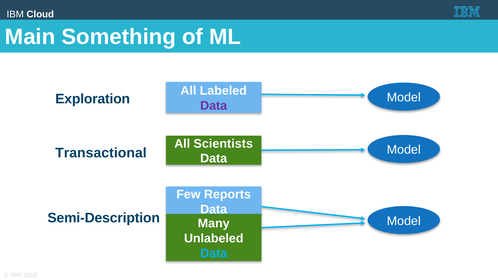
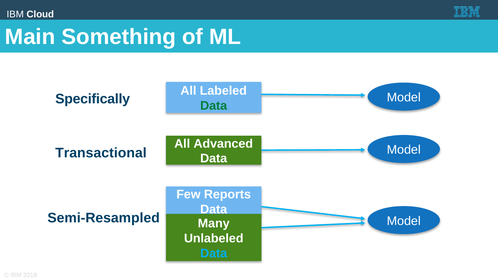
Exploration: Exploration -> Specifically
Data at (214, 106) colour: purple -> green
Scientists: Scientists -> Advanced
Semi-Description: Semi-Description -> Semi-Resampled
